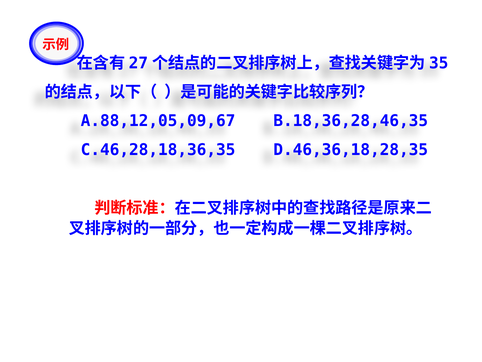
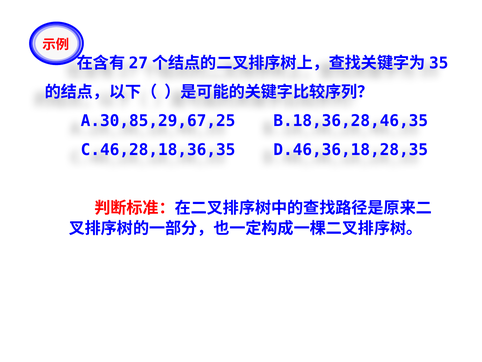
A.88,12,05,09,67: A.88,12,05,09,67 -> A.30,85,29,67,25
